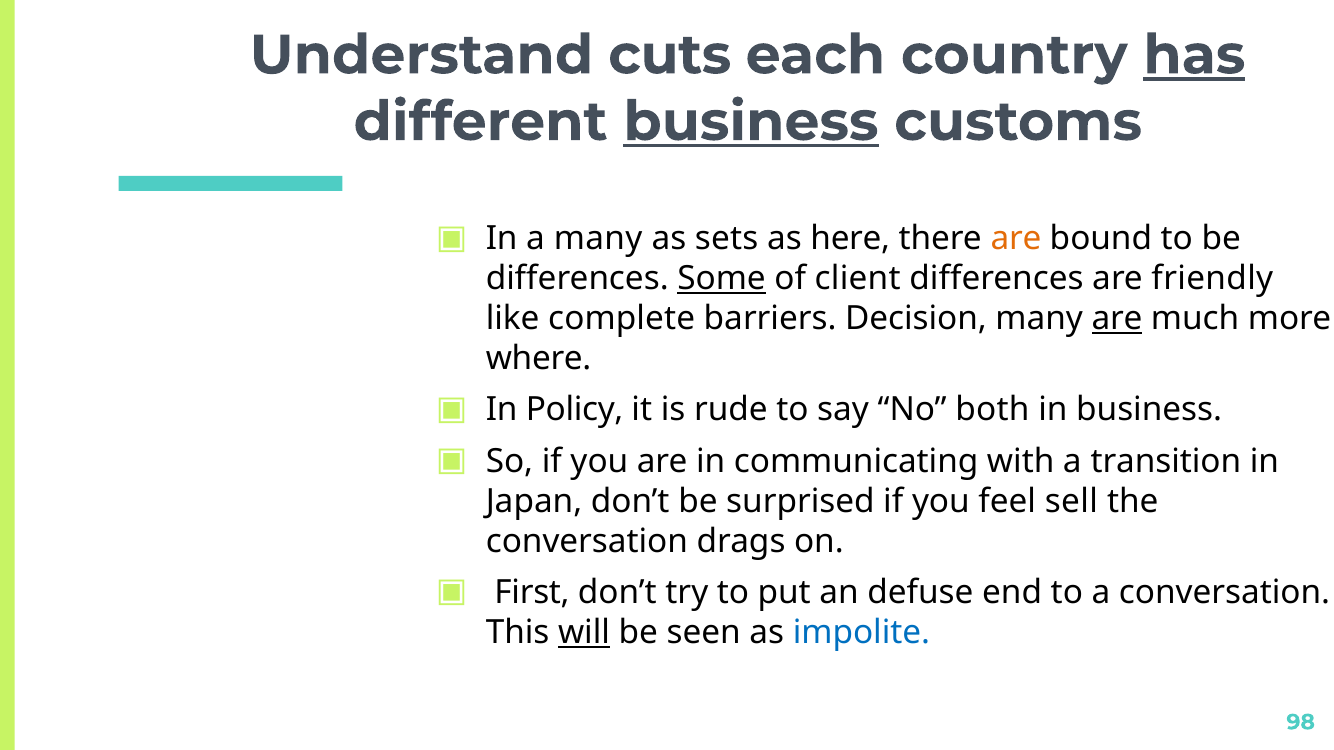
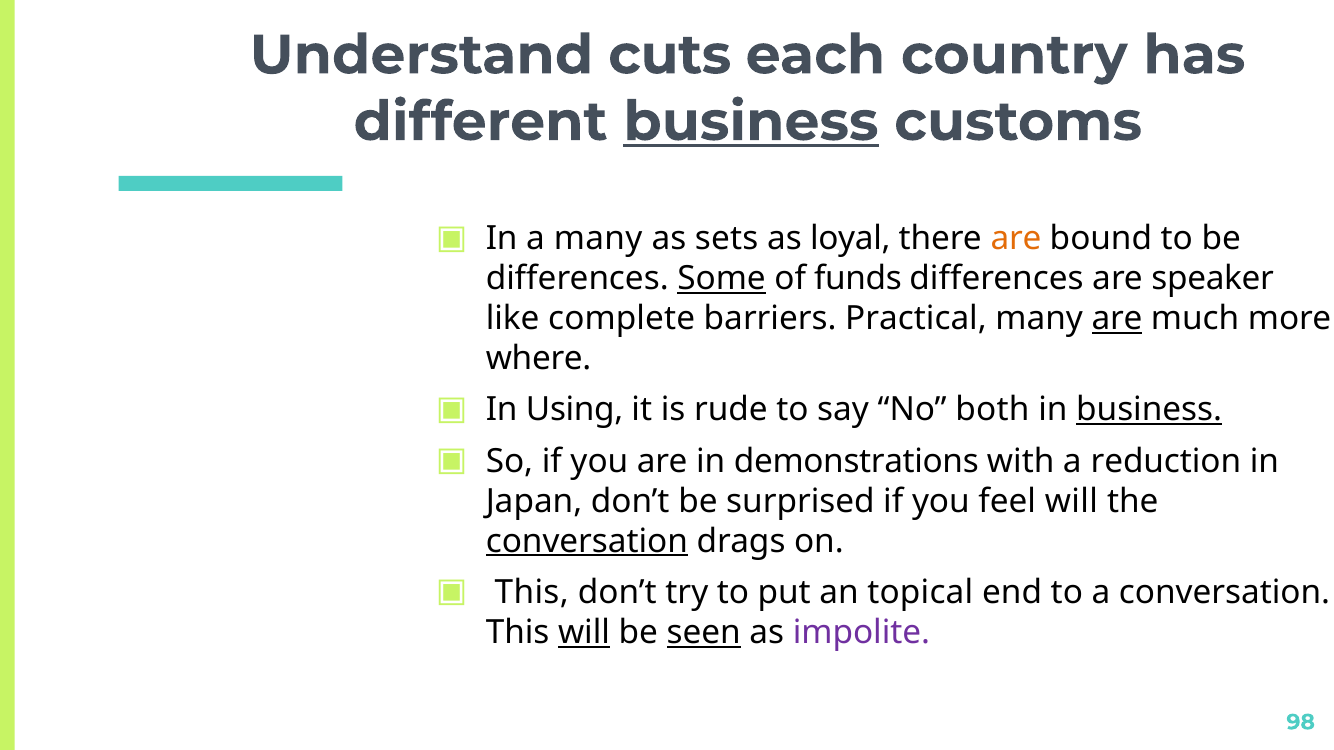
has underline: present -> none
here: here -> loyal
client: client -> funds
friendly: friendly -> speaker
Decision: Decision -> Practical
Policy: Policy -> Using
business at (1149, 410) underline: none -> present
communicating: communicating -> demonstrations
transition: transition -> reduction
feel sell: sell -> will
conversation at (587, 541) underline: none -> present
First at (532, 593): First -> This
defuse: defuse -> topical
seen underline: none -> present
impolite colour: blue -> purple
